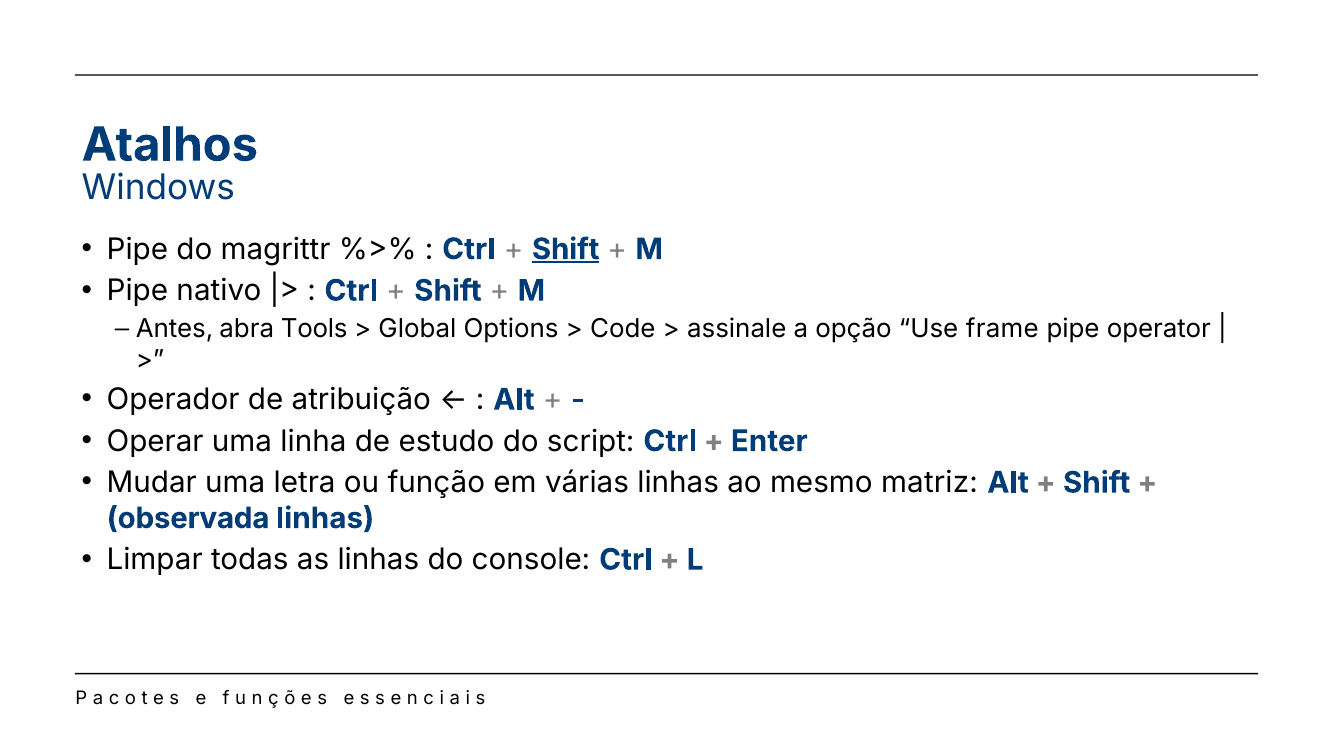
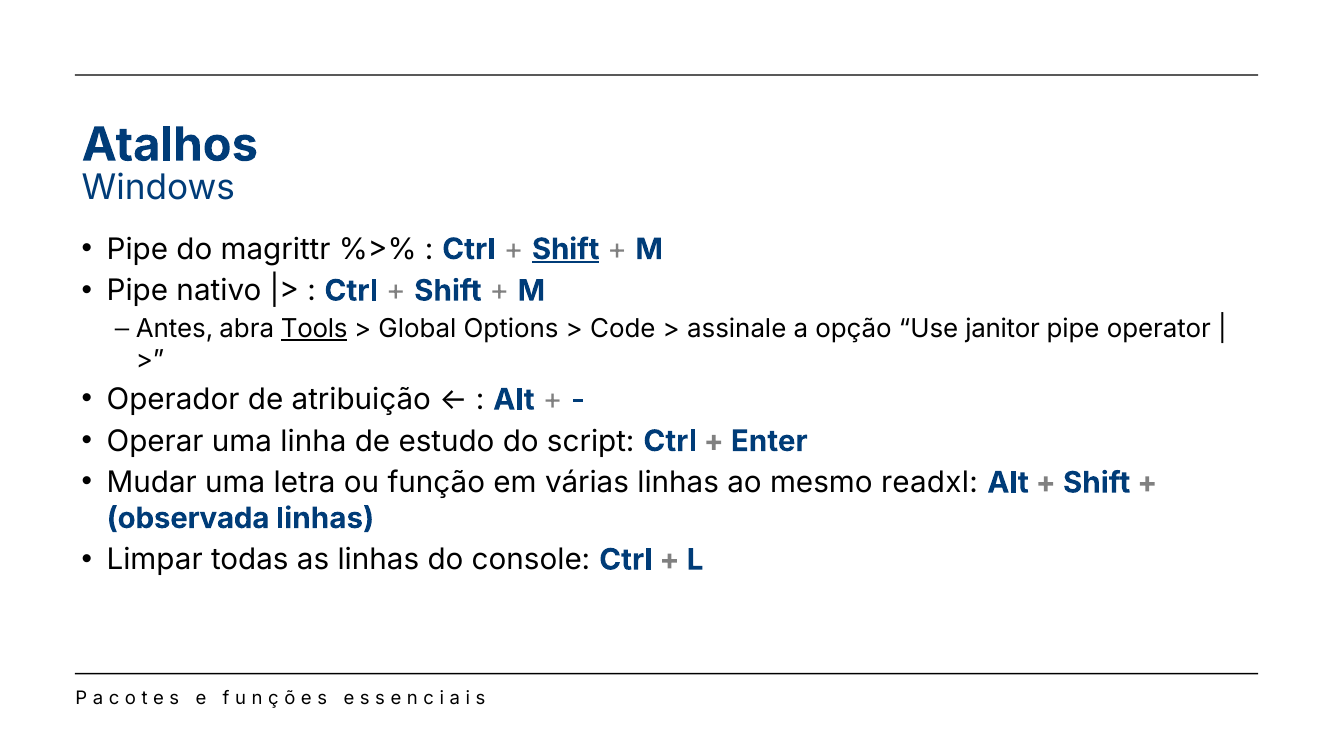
Tools underline: none -> present
frame: frame -> janitor
matriz: matriz -> readxl
